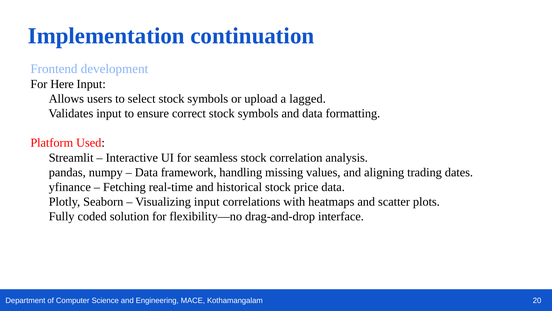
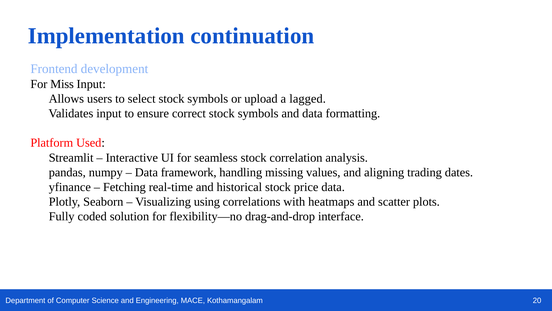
Here: Here -> Miss
Visualizing input: input -> using
